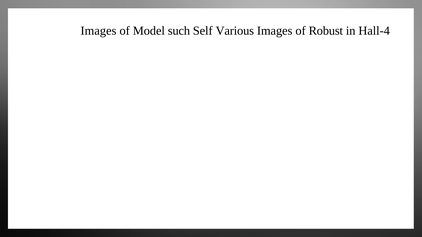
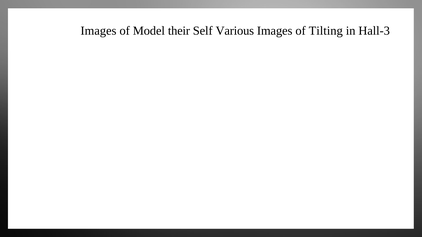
such: such -> their
Robust: Robust -> Tilting
Hall-4: Hall-4 -> Hall-3
